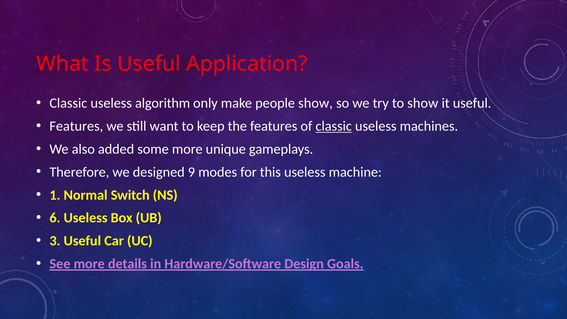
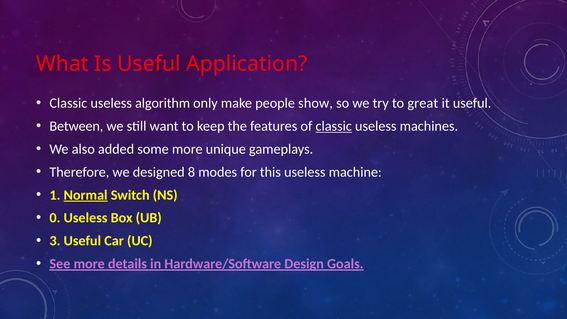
to show: show -> great
Features at (76, 126): Features -> Between
9: 9 -> 8
Normal underline: none -> present
6: 6 -> 0
